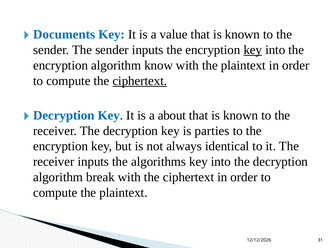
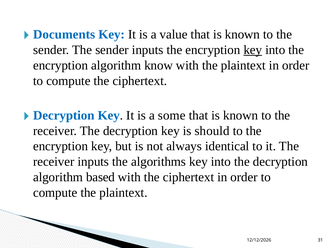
ciphertext at (140, 81) underline: present -> none
about: about -> some
parties: parties -> should
break: break -> based
